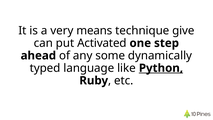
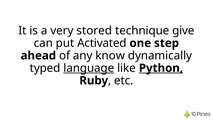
means: means -> stored
some: some -> know
language underline: none -> present
